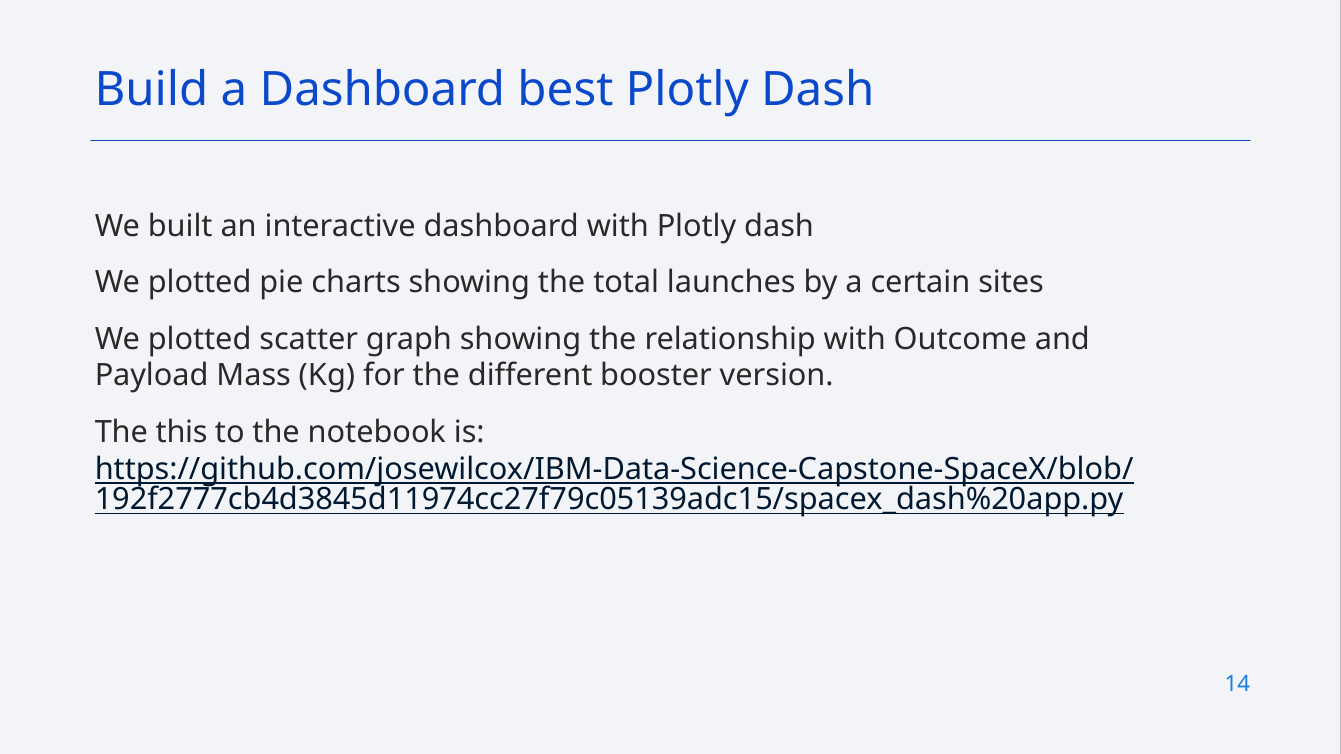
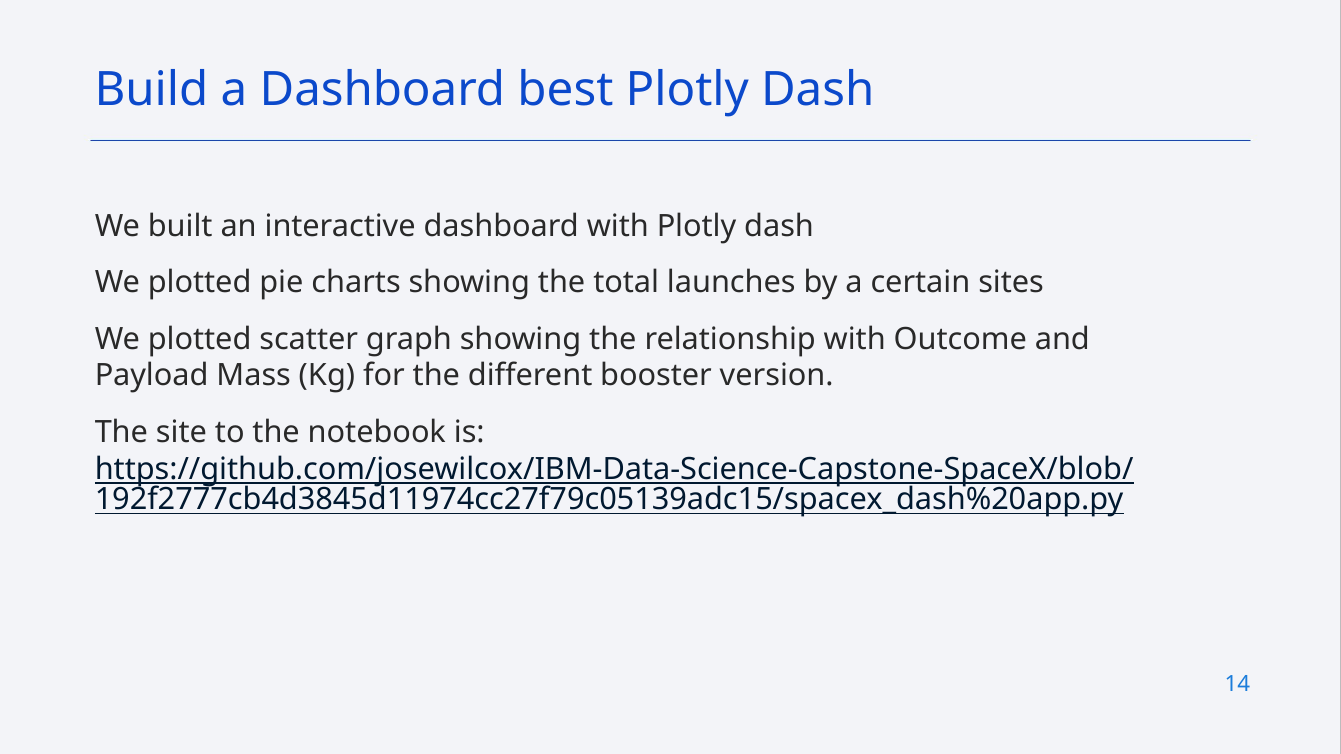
this: this -> site
